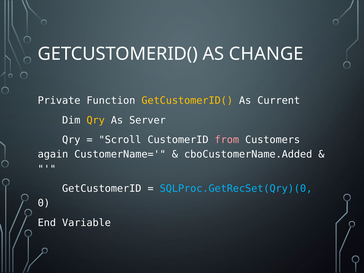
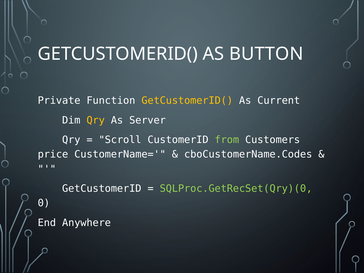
CHANGE: CHANGE -> BUTTON
from colour: pink -> light green
again: again -> price
cboCustomerName.Added: cboCustomerName.Added -> cboCustomerName.Codes
SQLProc.GetRecSet(Qry)(0 colour: light blue -> light green
Variable: Variable -> Anywhere
